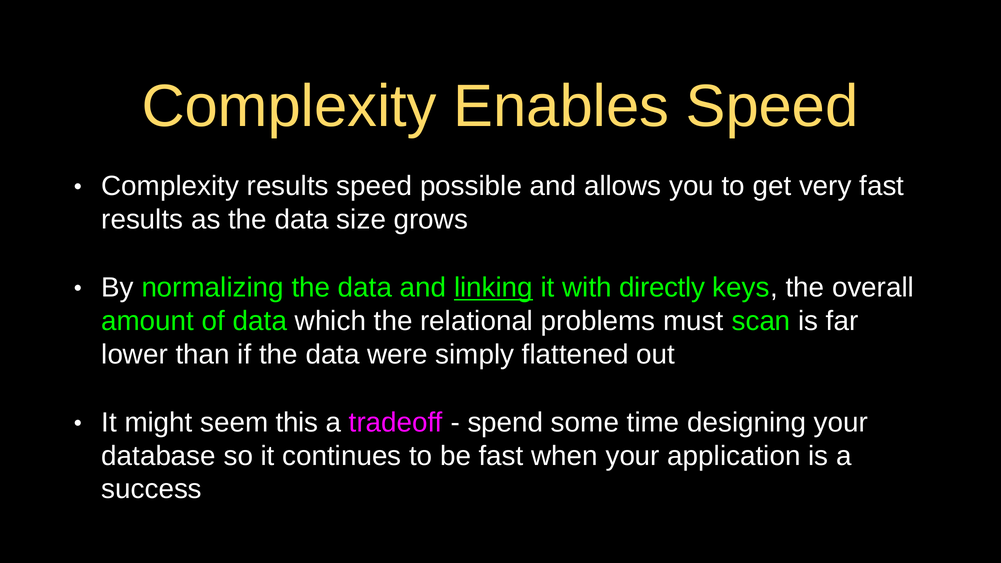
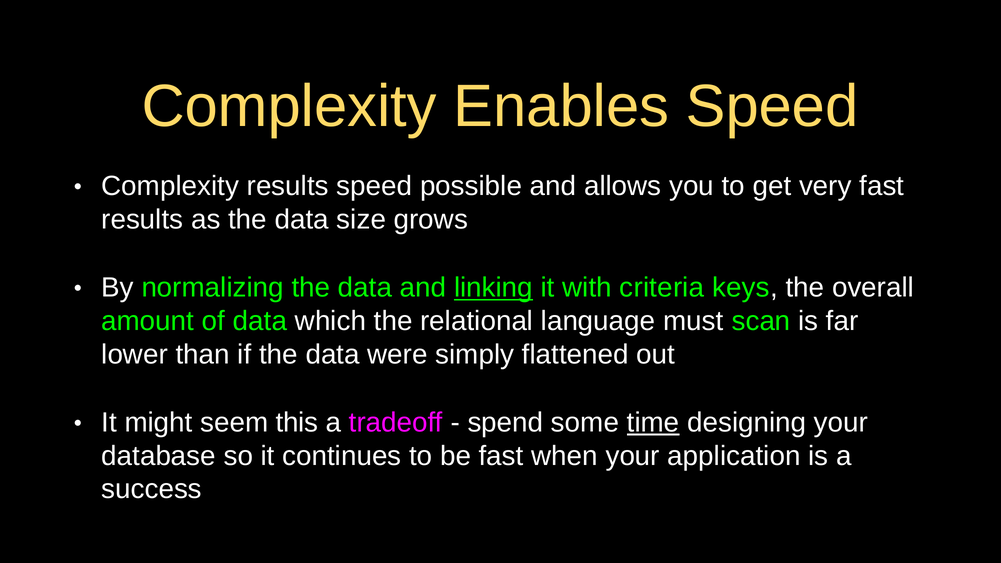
directly: directly -> criteria
problems: problems -> language
time underline: none -> present
